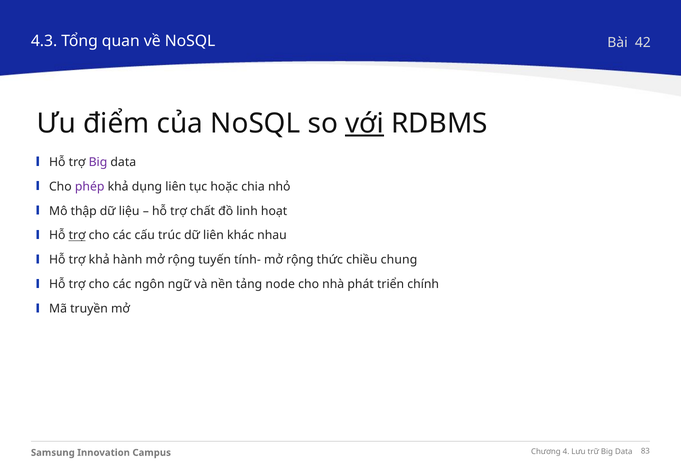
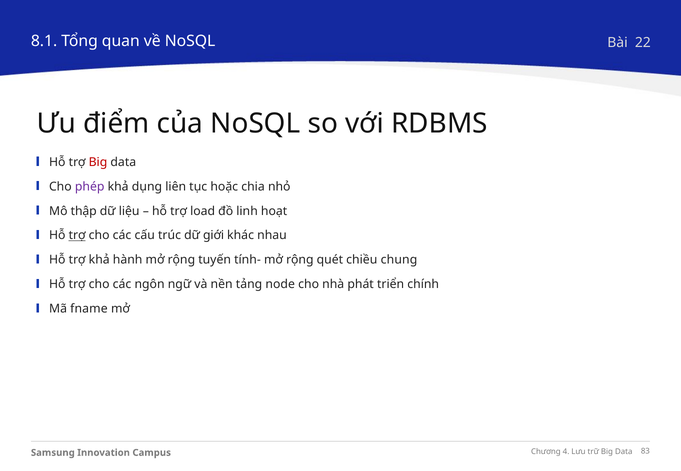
4.3: 4.3 -> 8.1
42: 42 -> 22
với underline: present -> none
Big at (98, 162) colour: purple -> red
chất: chất -> load
dữ liên: liên -> giới
thức: thức -> quét
truyền: truyền -> fname
